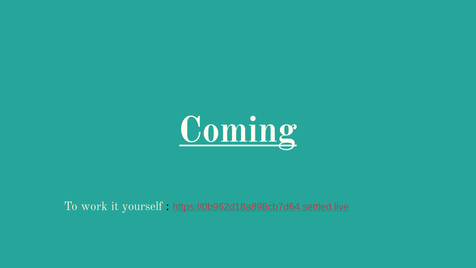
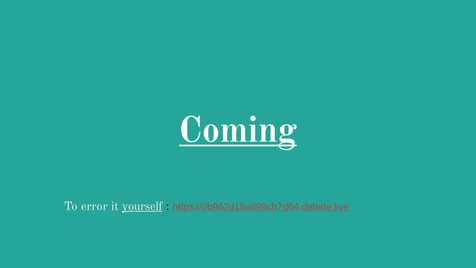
work: work -> error
yourself underline: none -> present
https://0b962d18a898cb7d64.settled.live: https://0b962d18a898cb7d64.settled.live -> https://0b962d18a898cb7d64.debate.live
